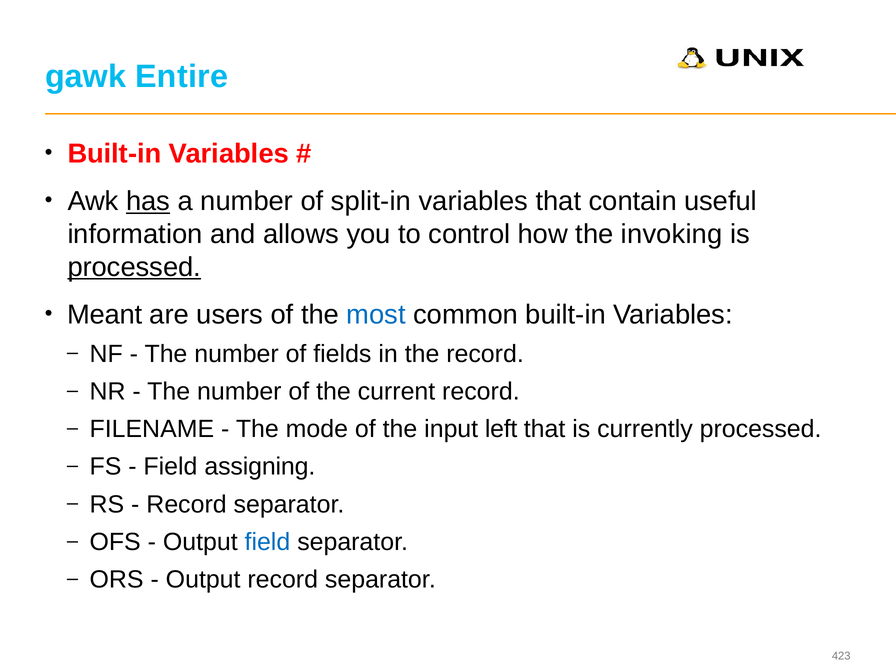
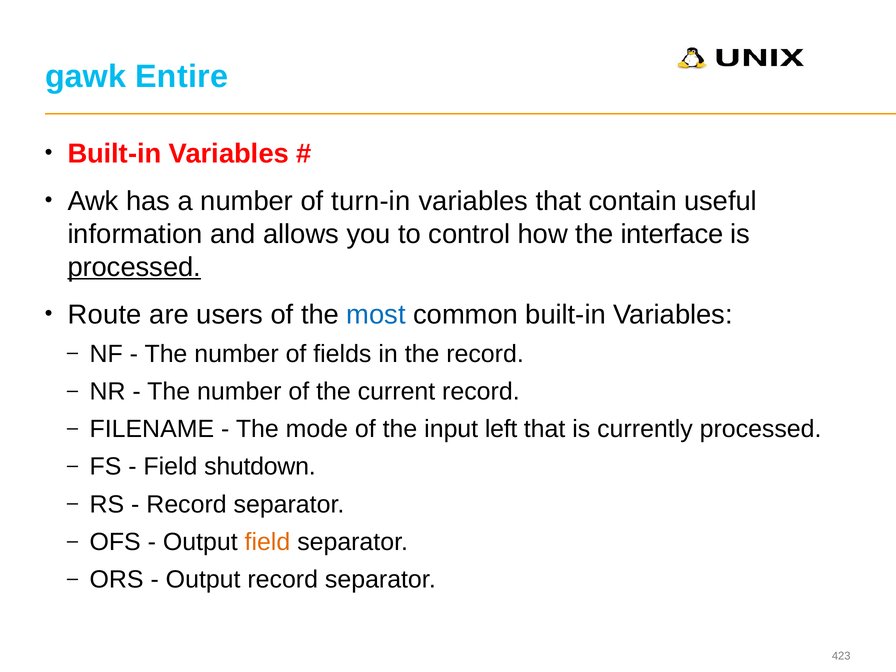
has underline: present -> none
split-in: split-in -> turn-in
invoking: invoking -> interface
Meant: Meant -> Route
assigning: assigning -> shutdown
field at (267, 542) colour: blue -> orange
